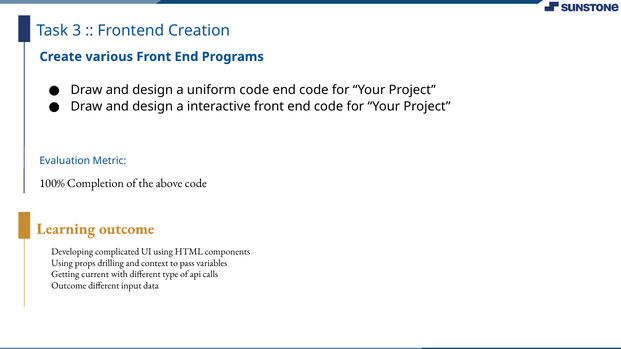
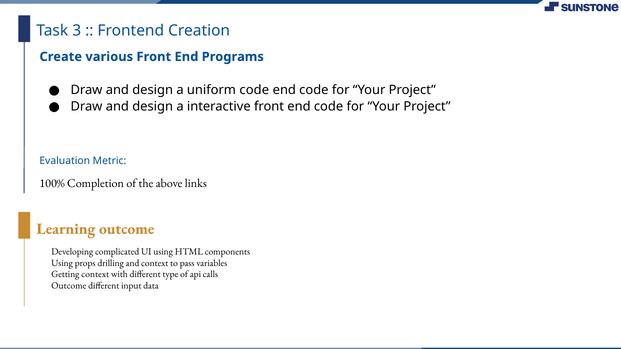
above code: code -> links
Getting current: current -> context
